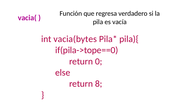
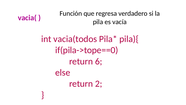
vacia(bytes: vacia(bytes -> vacia(todos
0: 0 -> 6
8: 8 -> 2
